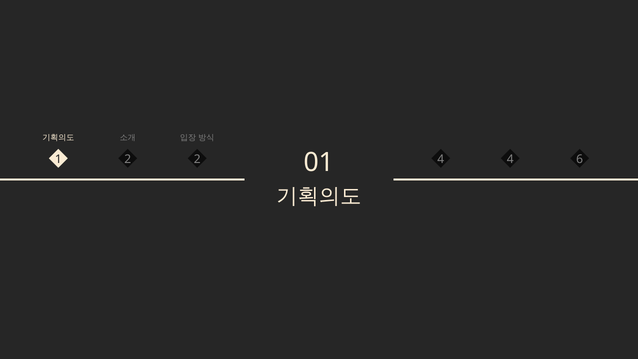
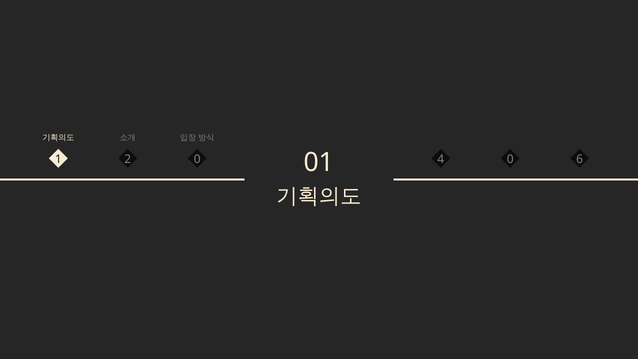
2 2: 2 -> 0
4 4: 4 -> 0
